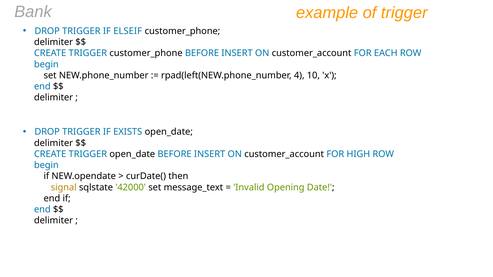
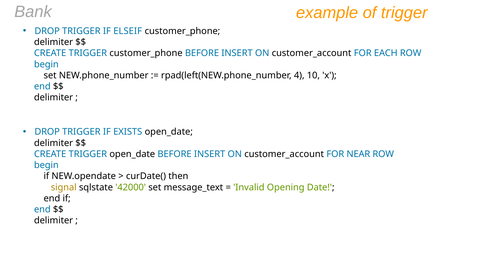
HIGH: HIGH -> NEAR
